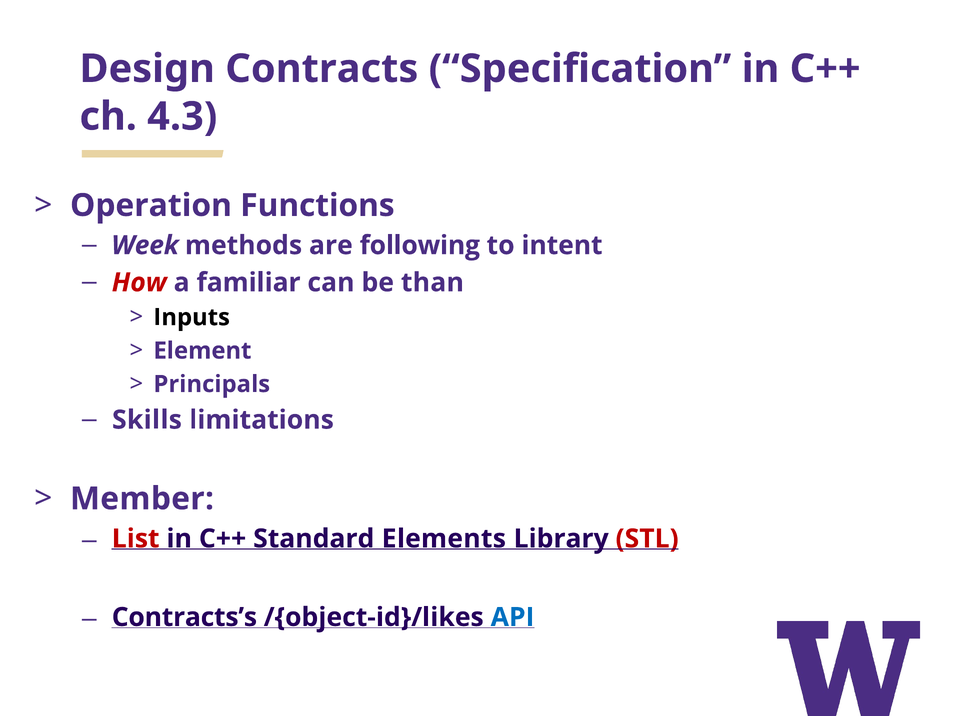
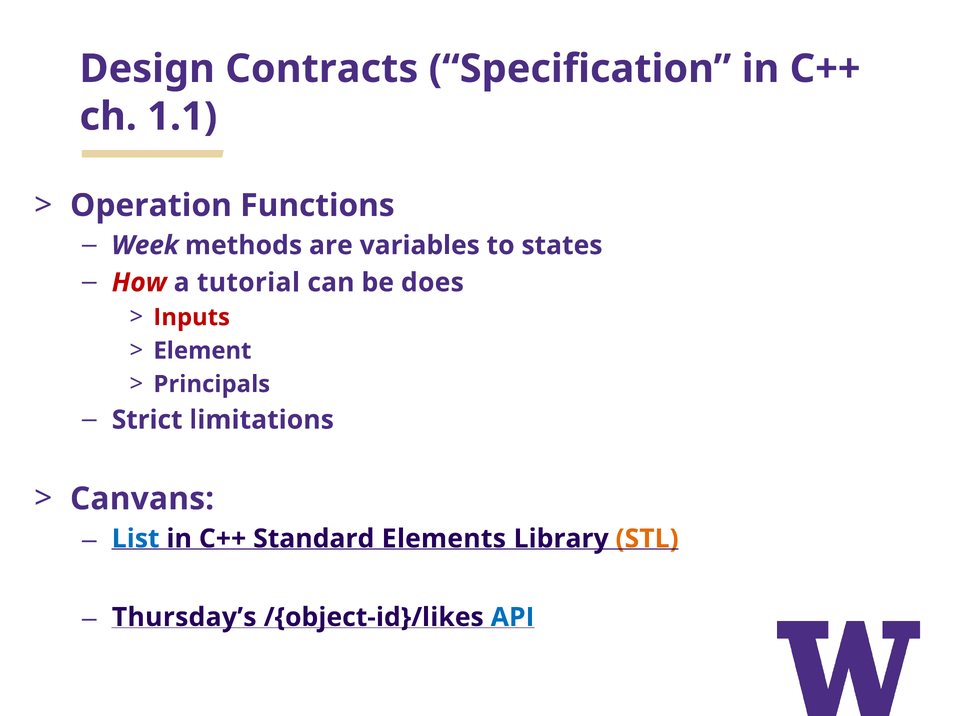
4.3: 4.3 -> 1.1
following: following -> variables
intent: intent -> states
familiar: familiar -> tutorial
than: than -> does
Inputs colour: black -> red
Skills: Skills -> Strict
Member: Member -> Canvans
List colour: red -> blue
STL colour: red -> orange
Contracts’s: Contracts’s -> Thursday’s
